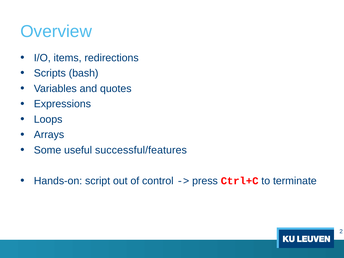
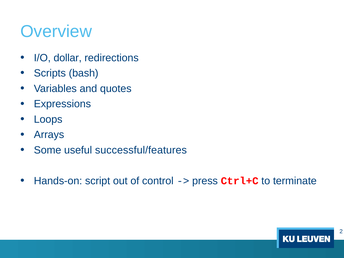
items: items -> dollar
